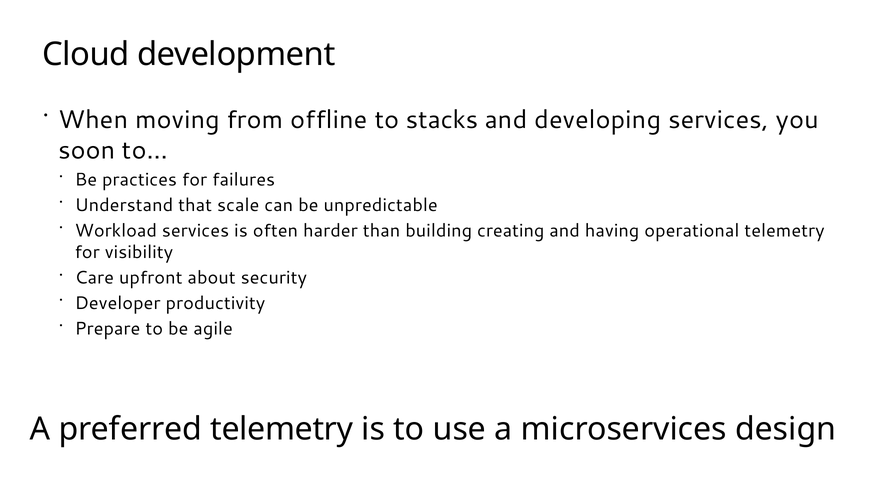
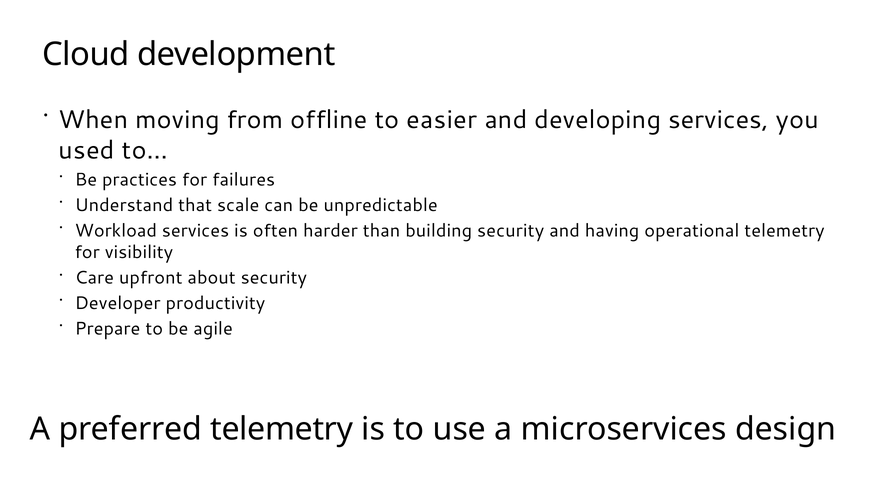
stacks: stacks -> easier
soon: soon -> used
building creating: creating -> security
